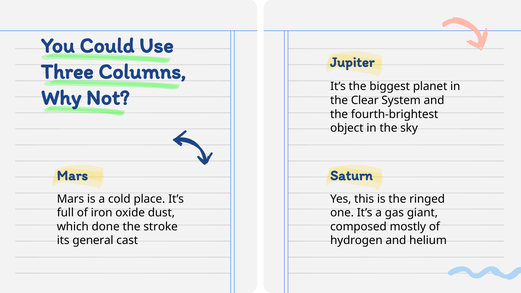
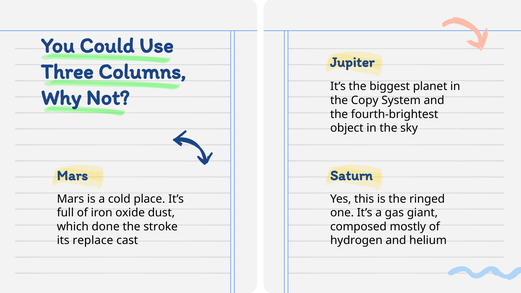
Clear: Clear -> Copy
general: general -> replace
